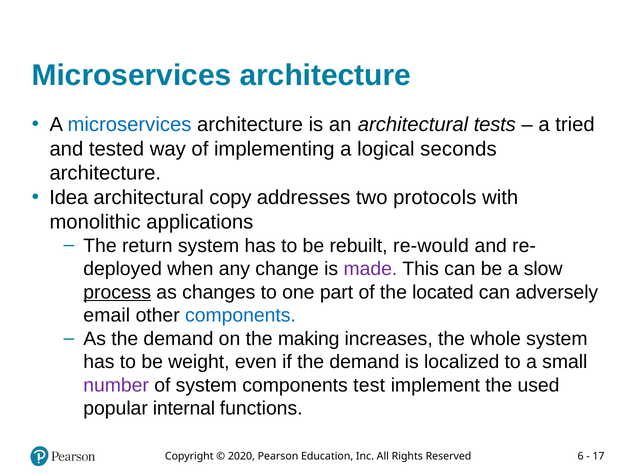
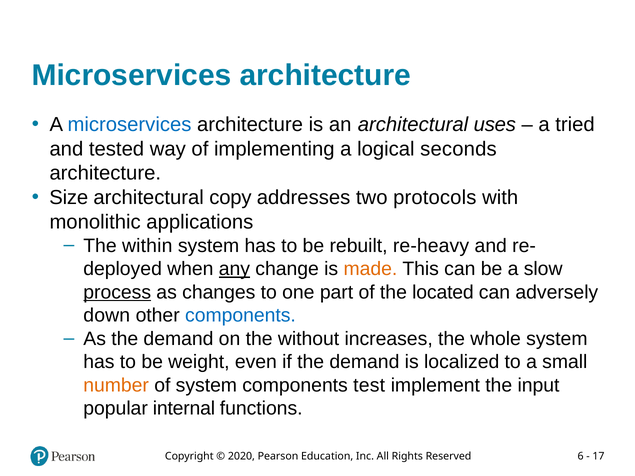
tests: tests -> uses
Idea: Idea -> Size
return: return -> within
re-would: re-would -> re-heavy
any underline: none -> present
made colour: purple -> orange
email: email -> down
making: making -> without
number colour: purple -> orange
used: used -> input
